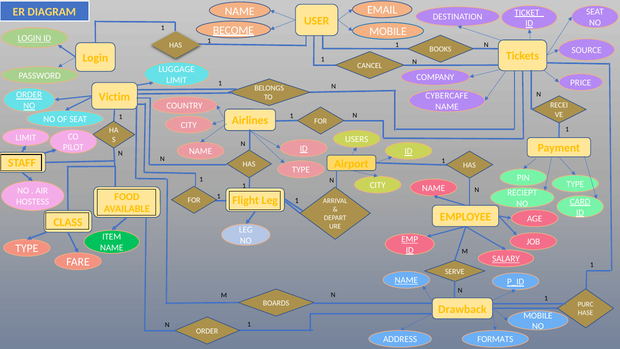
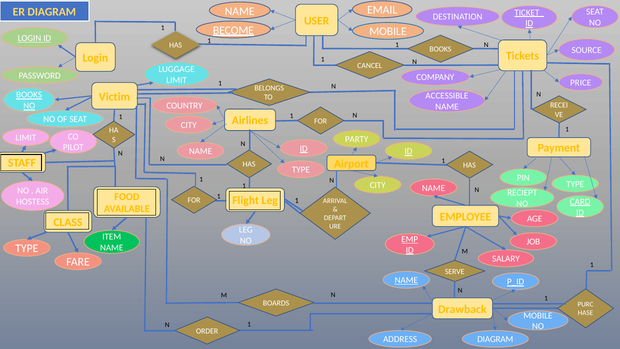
ORDER at (29, 95): ORDER -> BOOKS
CYBERCAFE: CYBERCAFE -> ACCESSIBLE
USERS: USERS -> PARTY
SALARY underline: present -> none
ADDRESS FORMATS: FORMATS -> DIAGRAM
